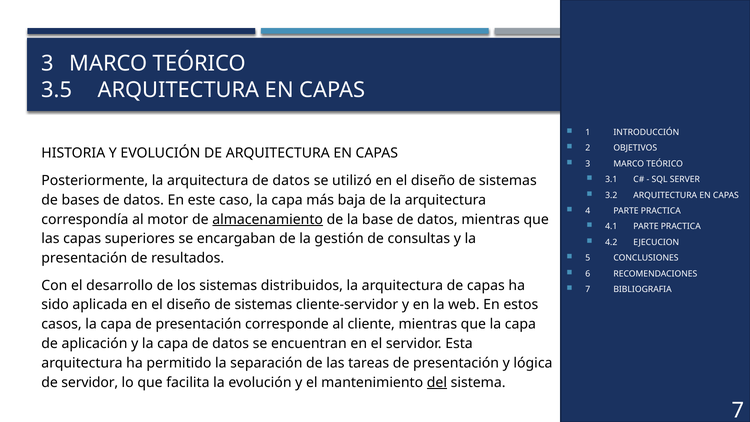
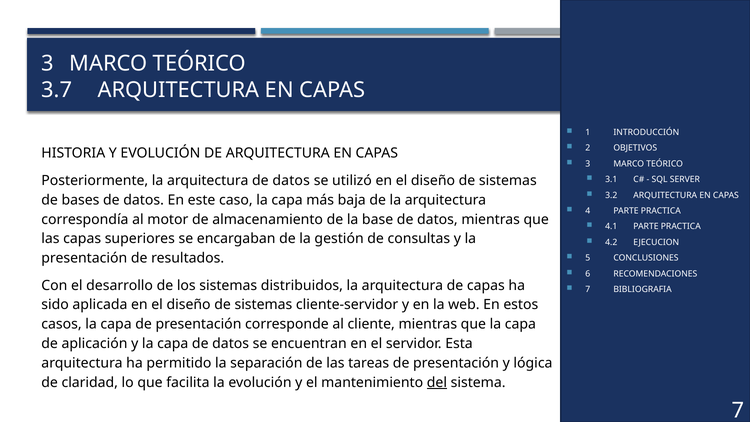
3.5: 3.5 -> 3.7
almacenamiento underline: present -> none
de servidor: servidor -> claridad
